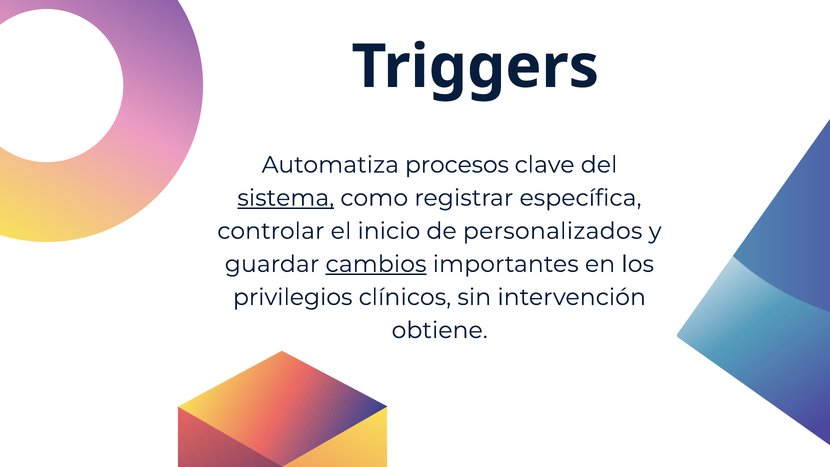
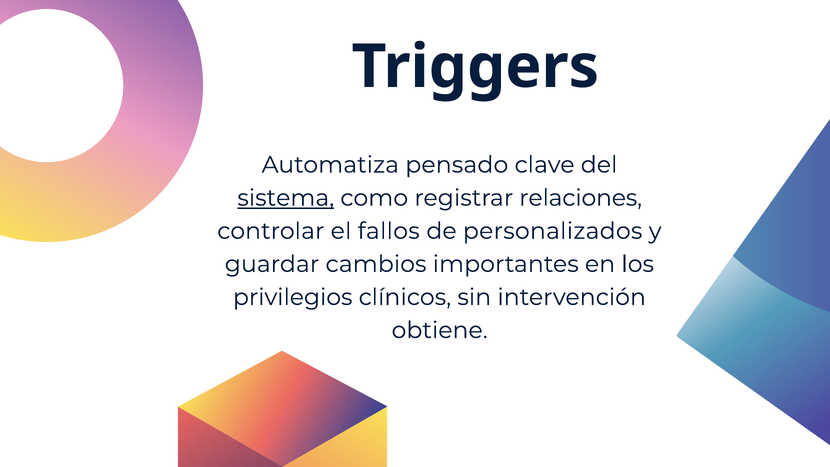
procesos: procesos -> pensado
específica: específica -> relaciones
inicio: inicio -> fallos
cambios underline: present -> none
